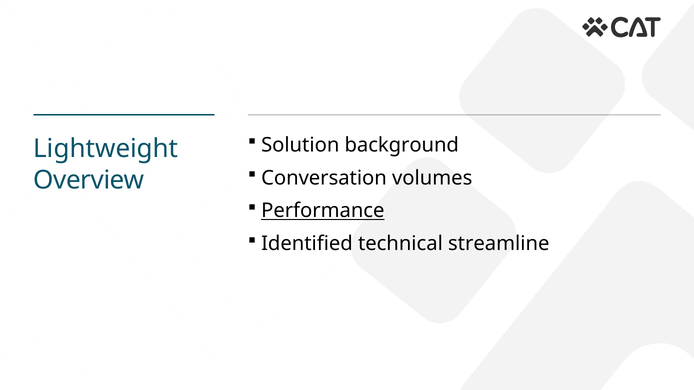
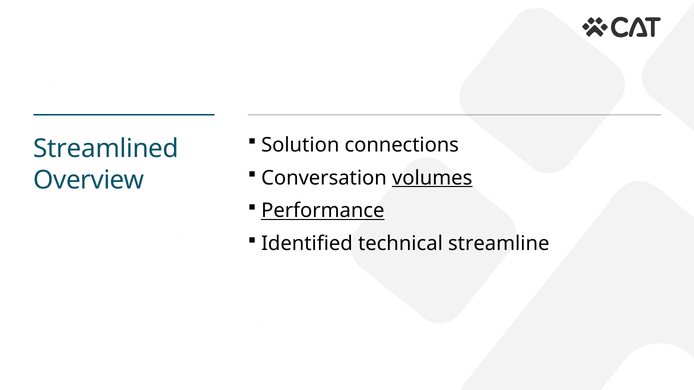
background: background -> connections
Lightweight: Lightweight -> Streamlined
volumes underline: none -> present
